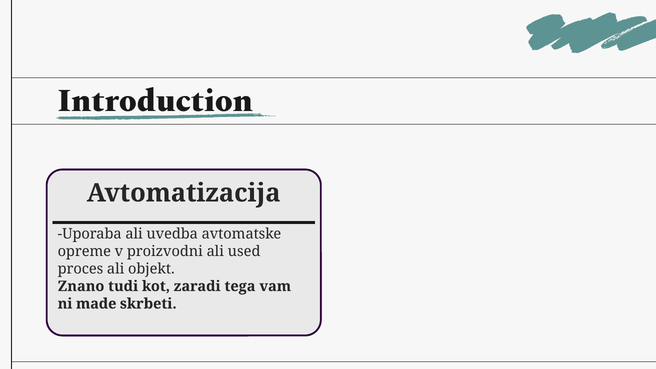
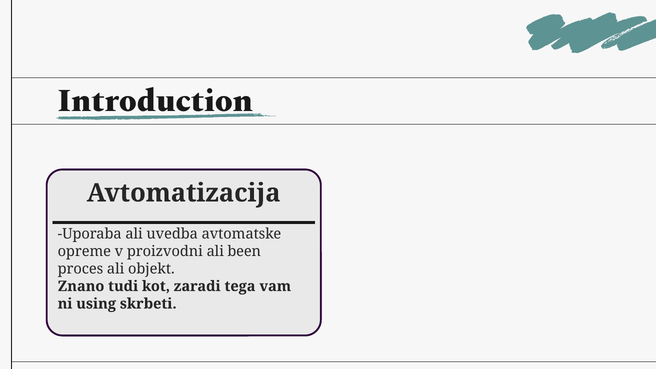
used: used -> been
made: made -> using
